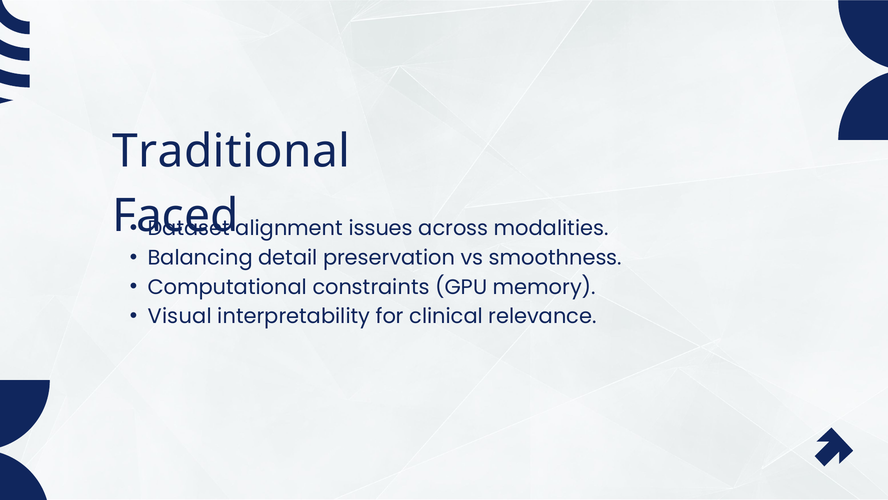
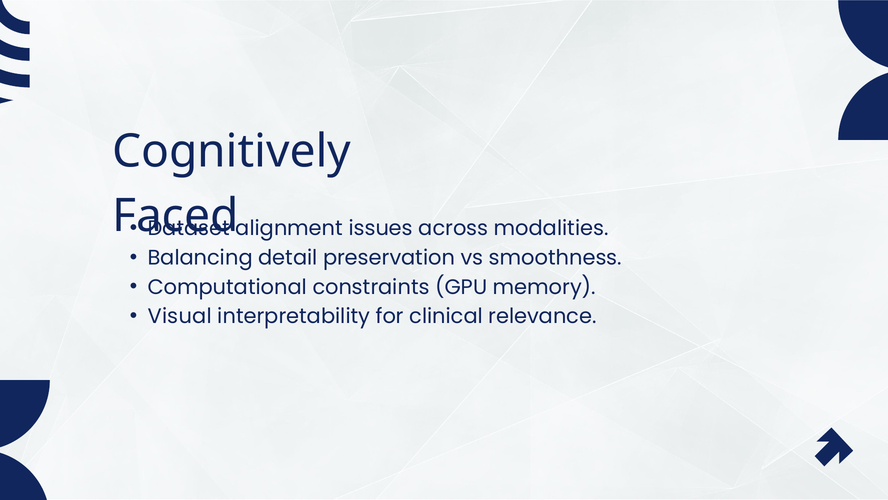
Traditional: Traditional -> Cognitively
